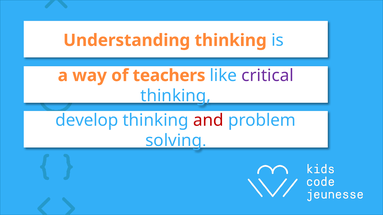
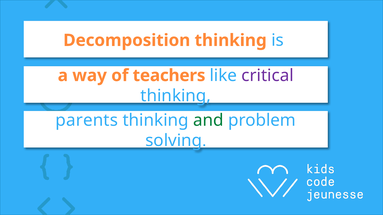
Understanding: Understanding -> Decomposition
develop: develop -> parents
and colour: red -> green
